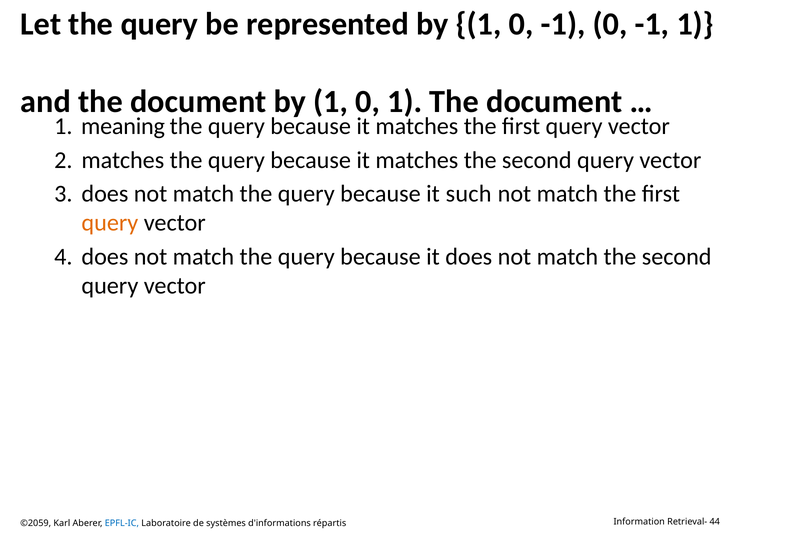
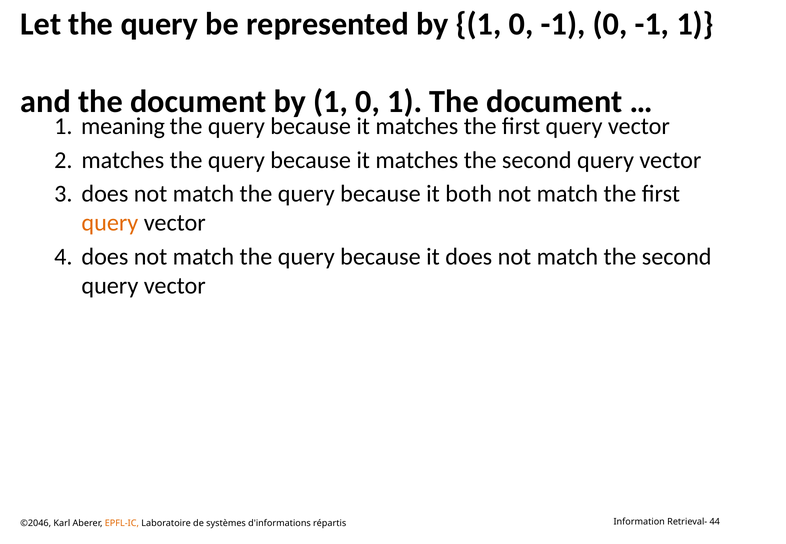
such: such -> both
©2059: ©2059 -> ©2046
EPFL-IC colour: blue -> orange
